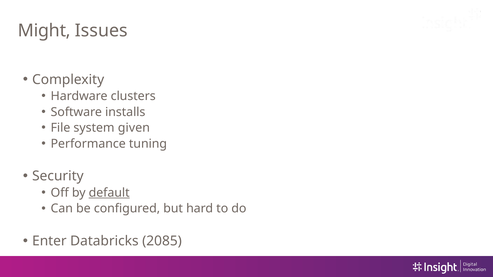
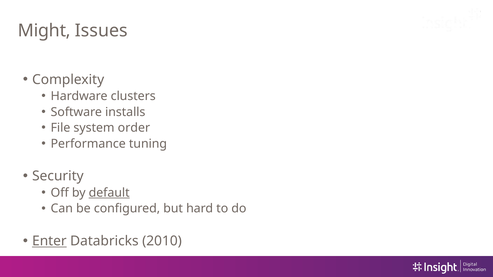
given: given -> order
Enter underline: none -> present
2085: 2085 -> 2010
